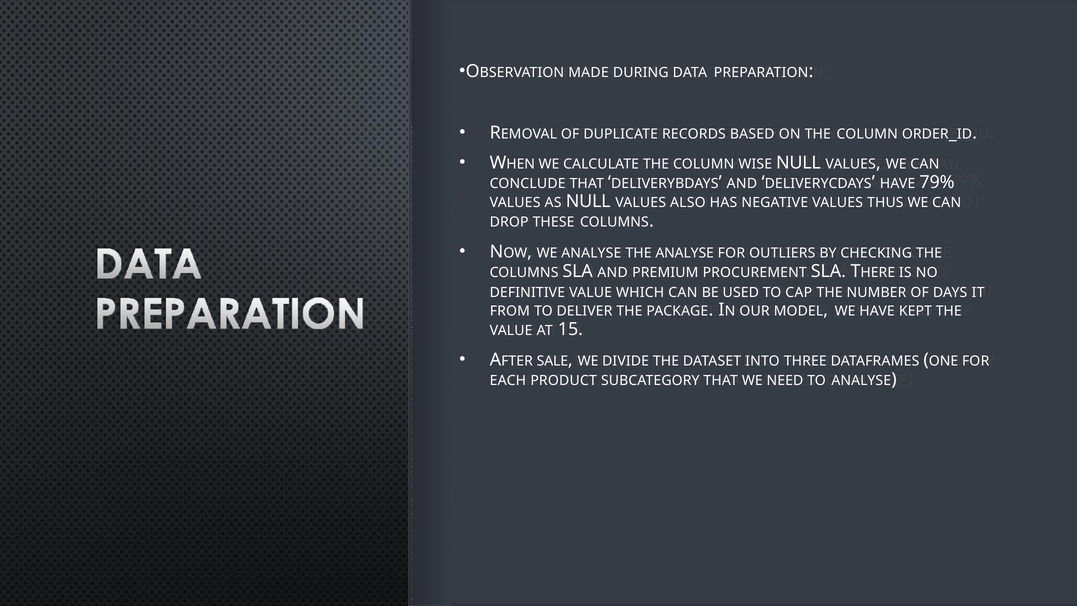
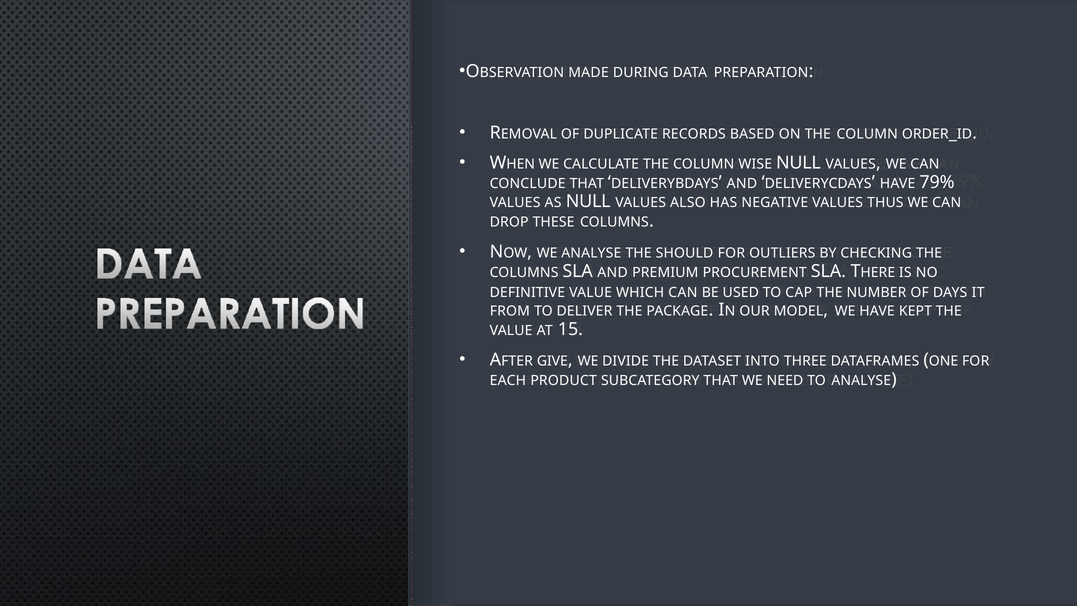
THE ANALYSE: ANALYSE -> SHOULD
SALE: SALE -> GIVE
